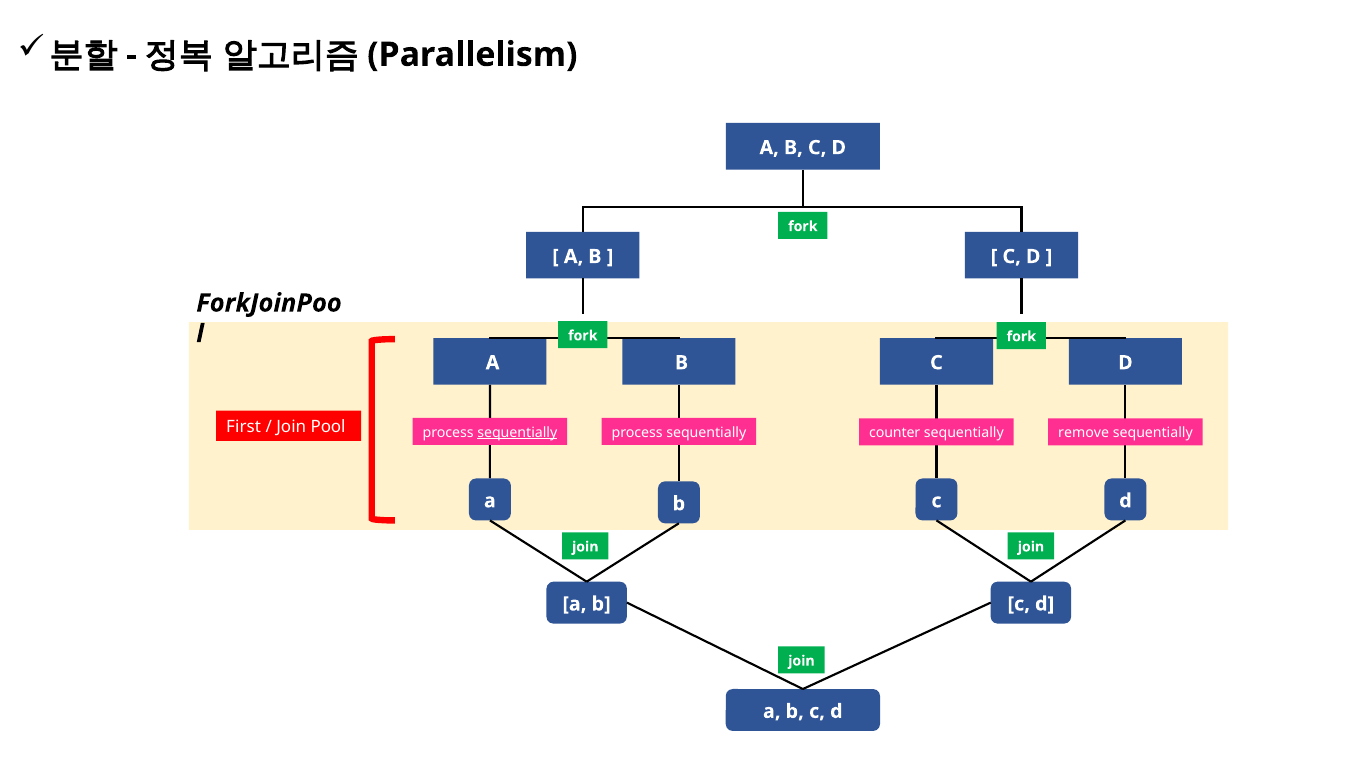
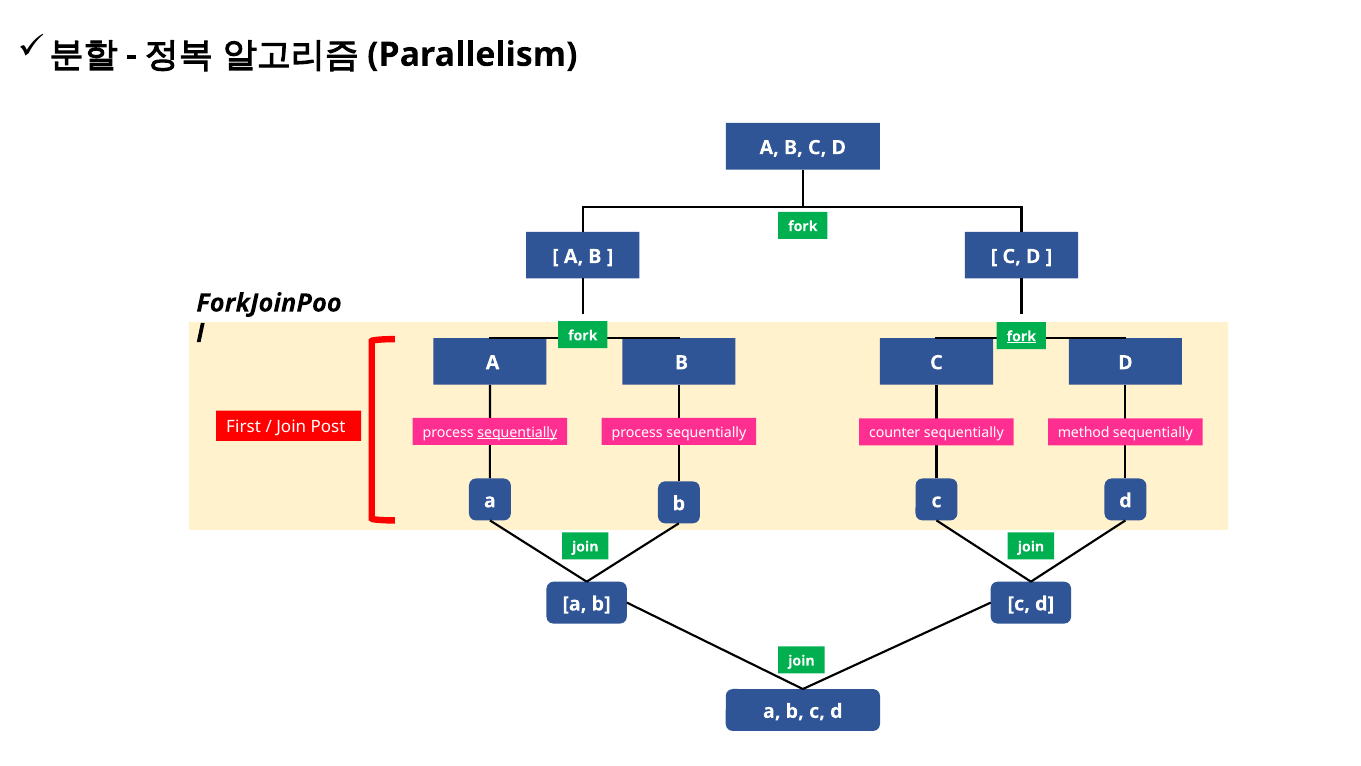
fork at (1021, 336) underline: none -> present
Pool: Pool -> Post
remove: remove -> method
